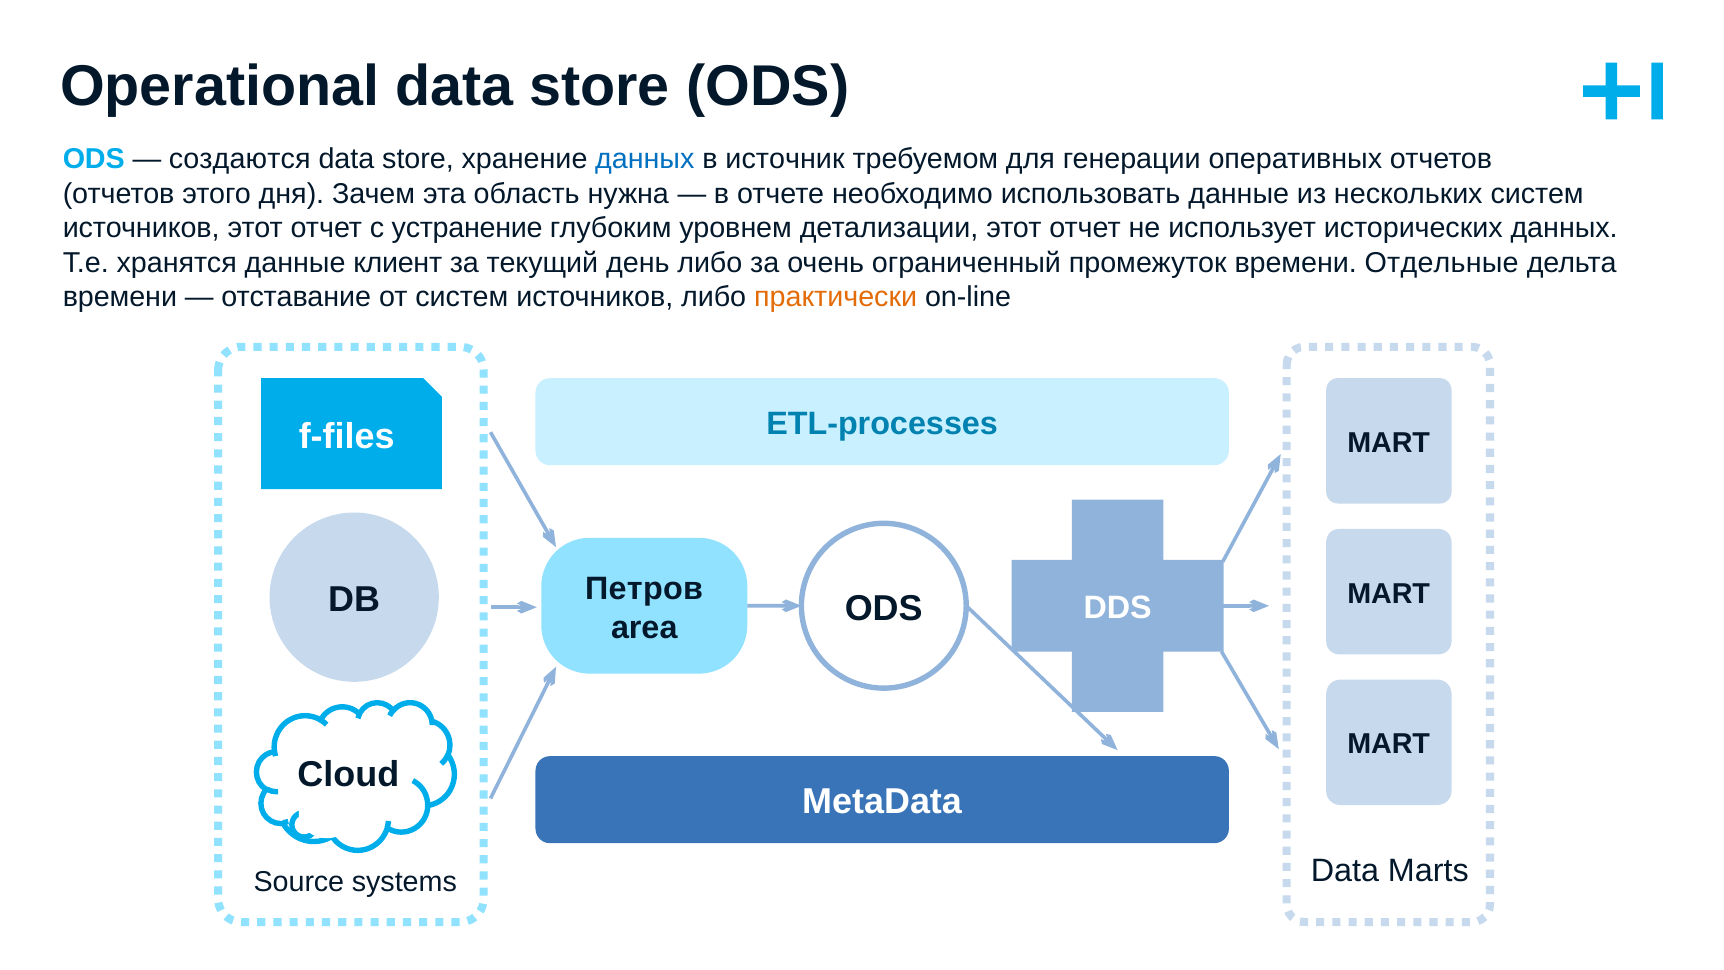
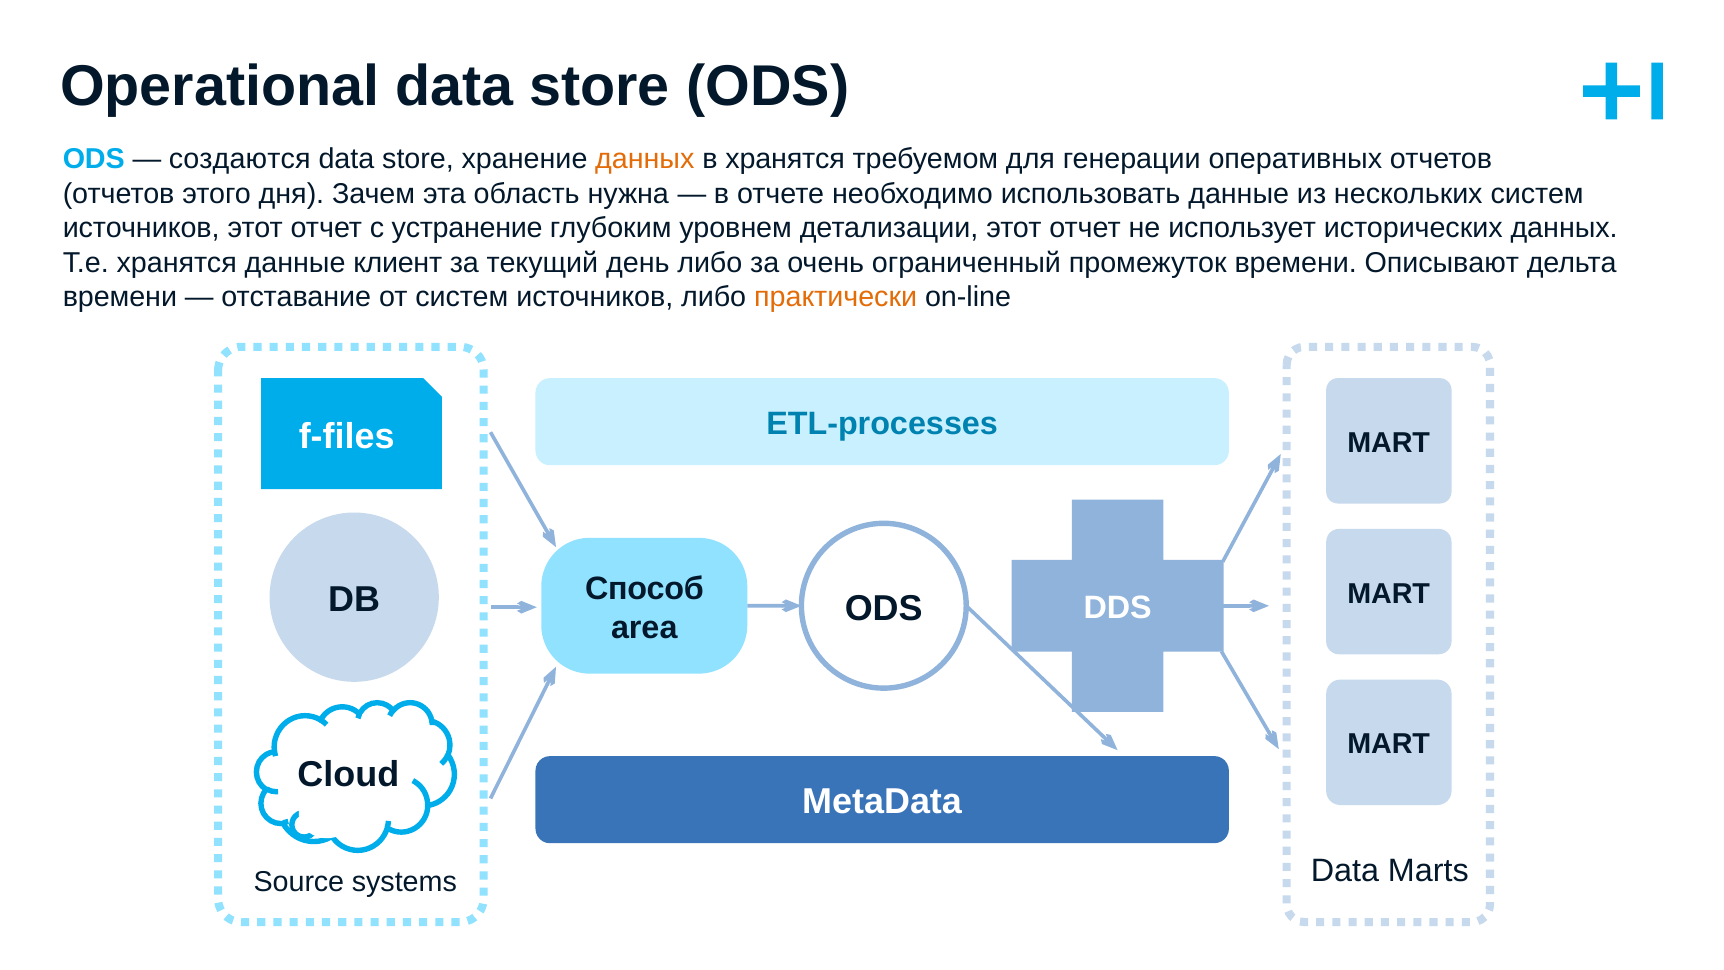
данных at (645, 159) colour: blue -> orange
в источник: источник -> хранятся
Отдельные: Отдельные -> Описывают
Петров: Петров -> Способ
